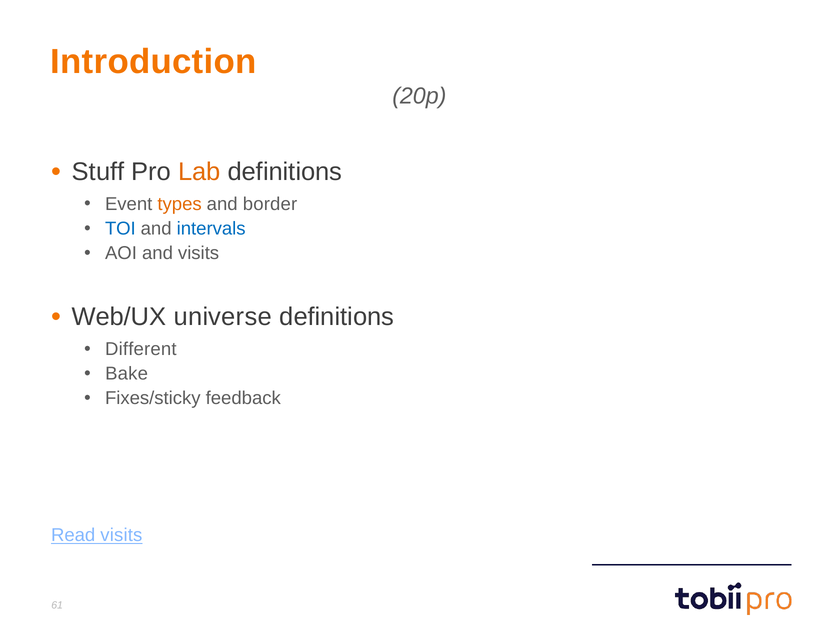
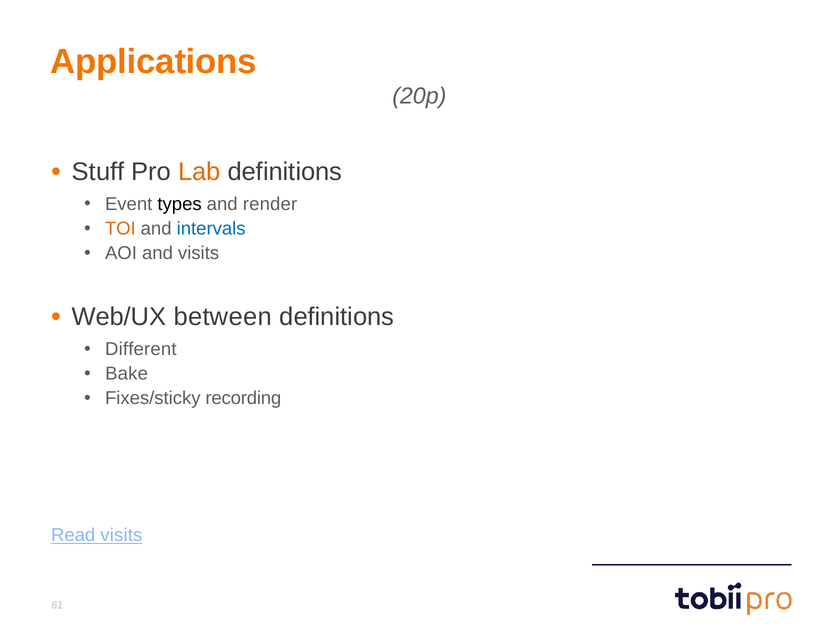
Introduction: Introduction -> Applications
types colour: orange -> black
border: border -> render
TOI colour: blue -> orange
universe: universe -> between
feedback: feedback -> recording
